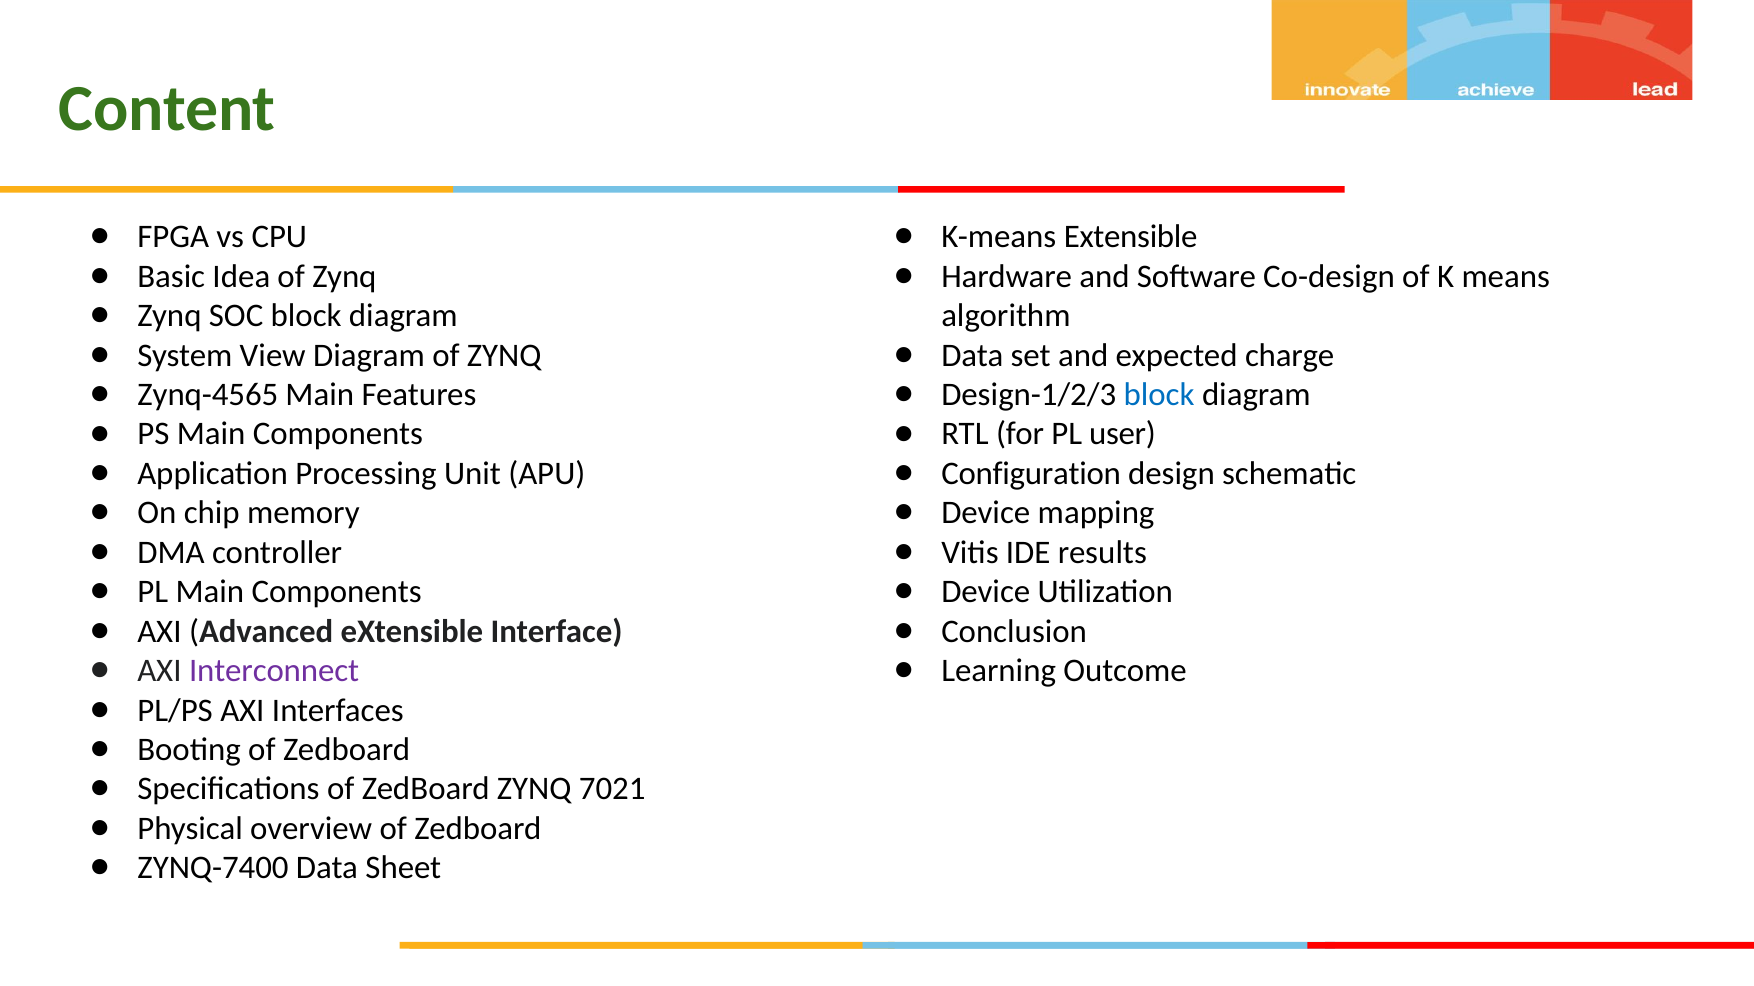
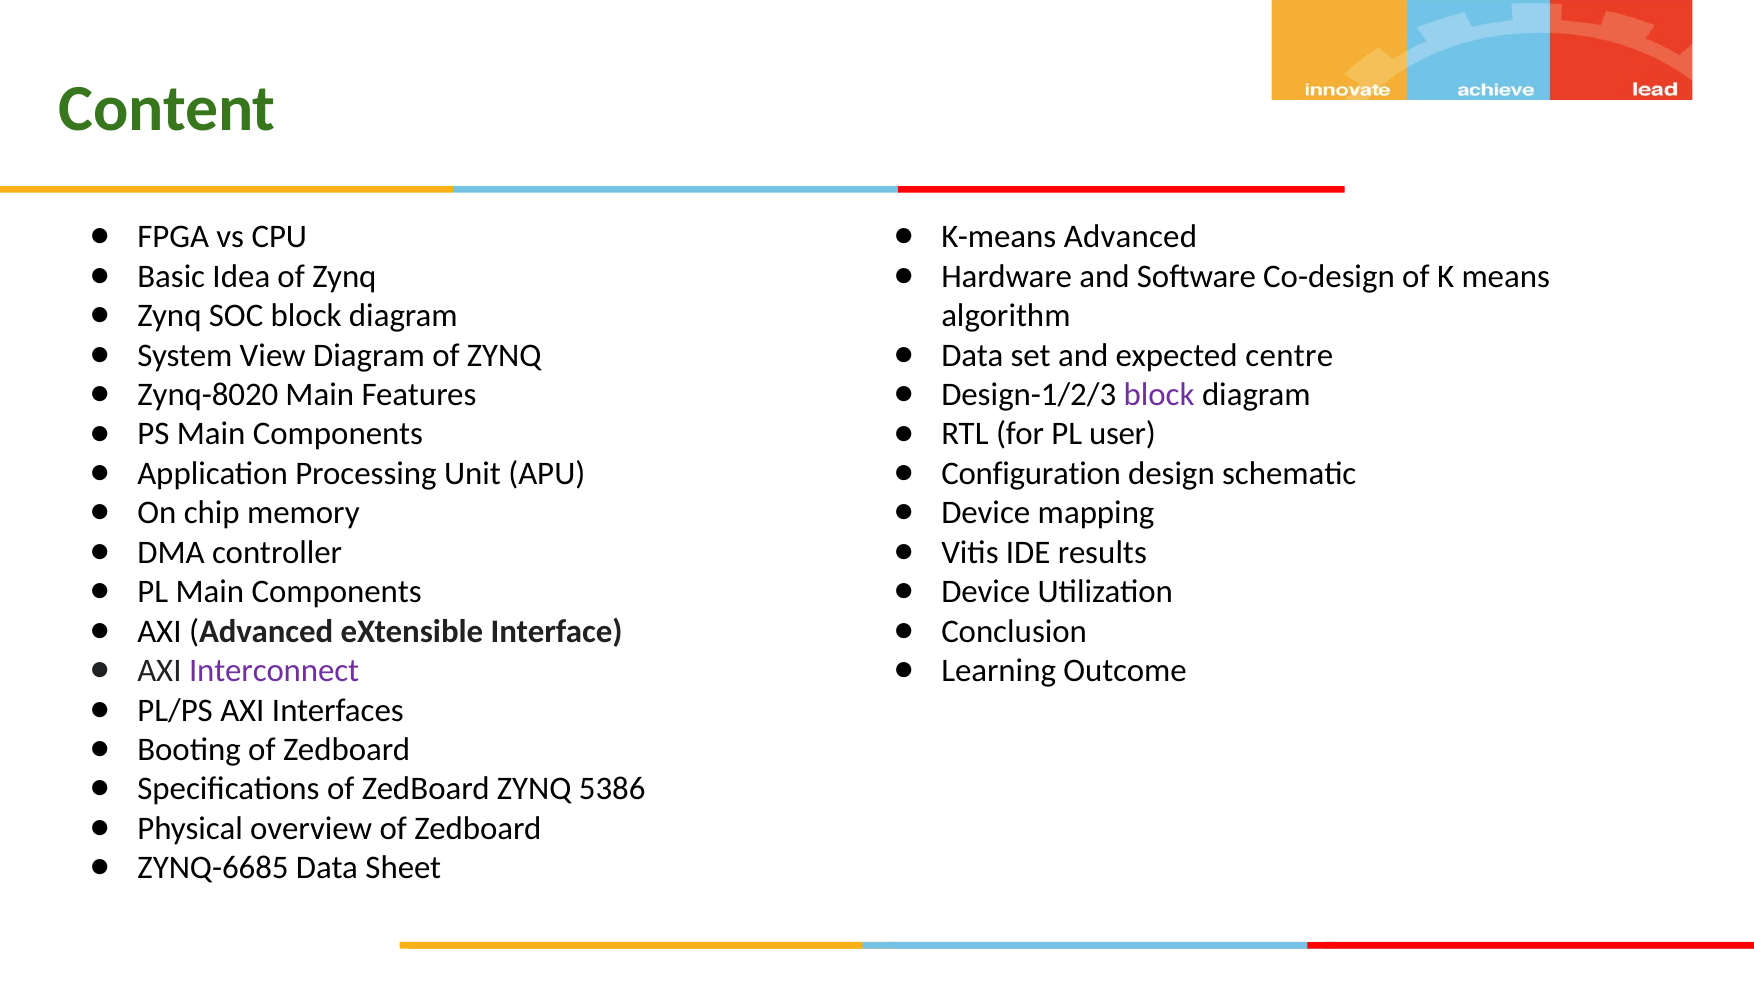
K-means Extensible: Extensible -> Advanced
charge: charge -> centre
Zynq-4565: Zynq-4565 -> Zynq-8020
block at (1159, 395) colour: blue -> purple
7021: 7021 -> 5386
ZYNQ-7400: ZYNQ-7400 -> ZYNQ-6685
